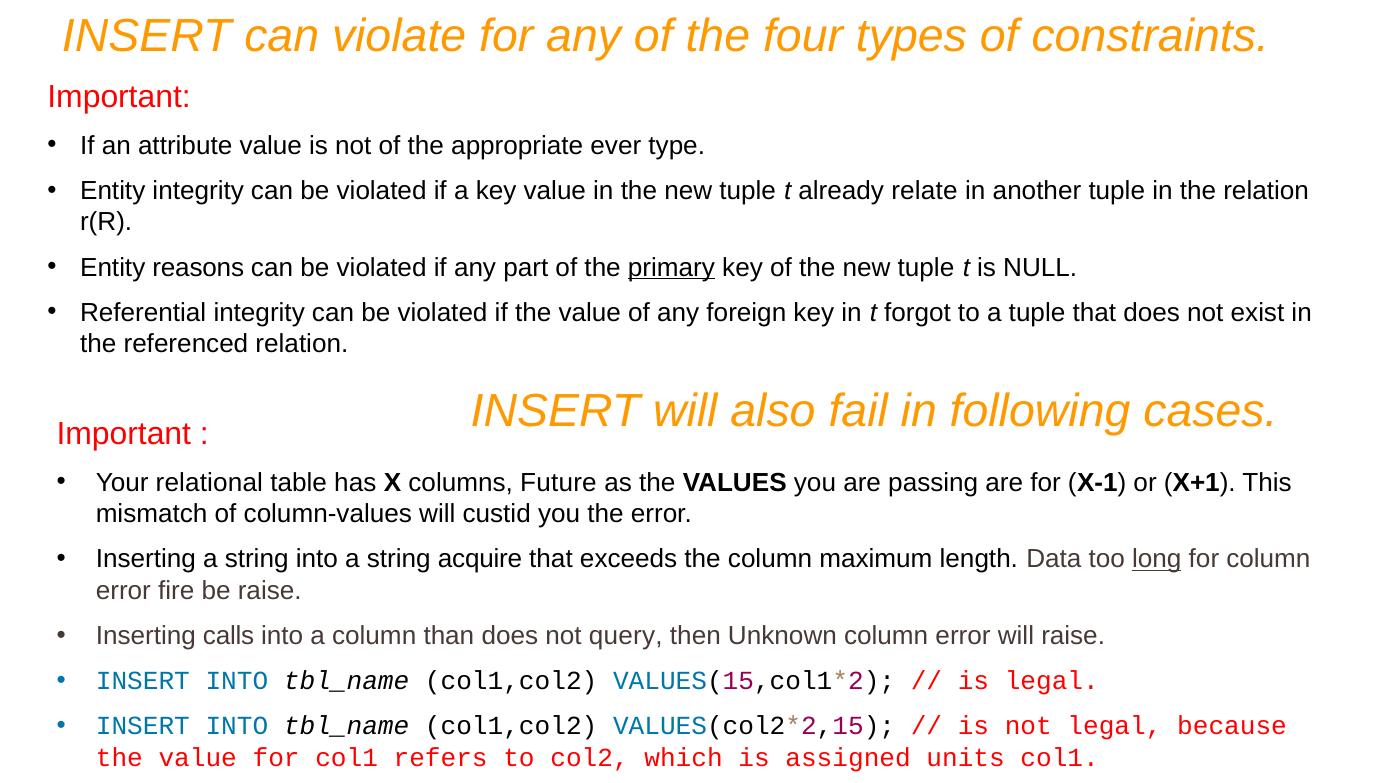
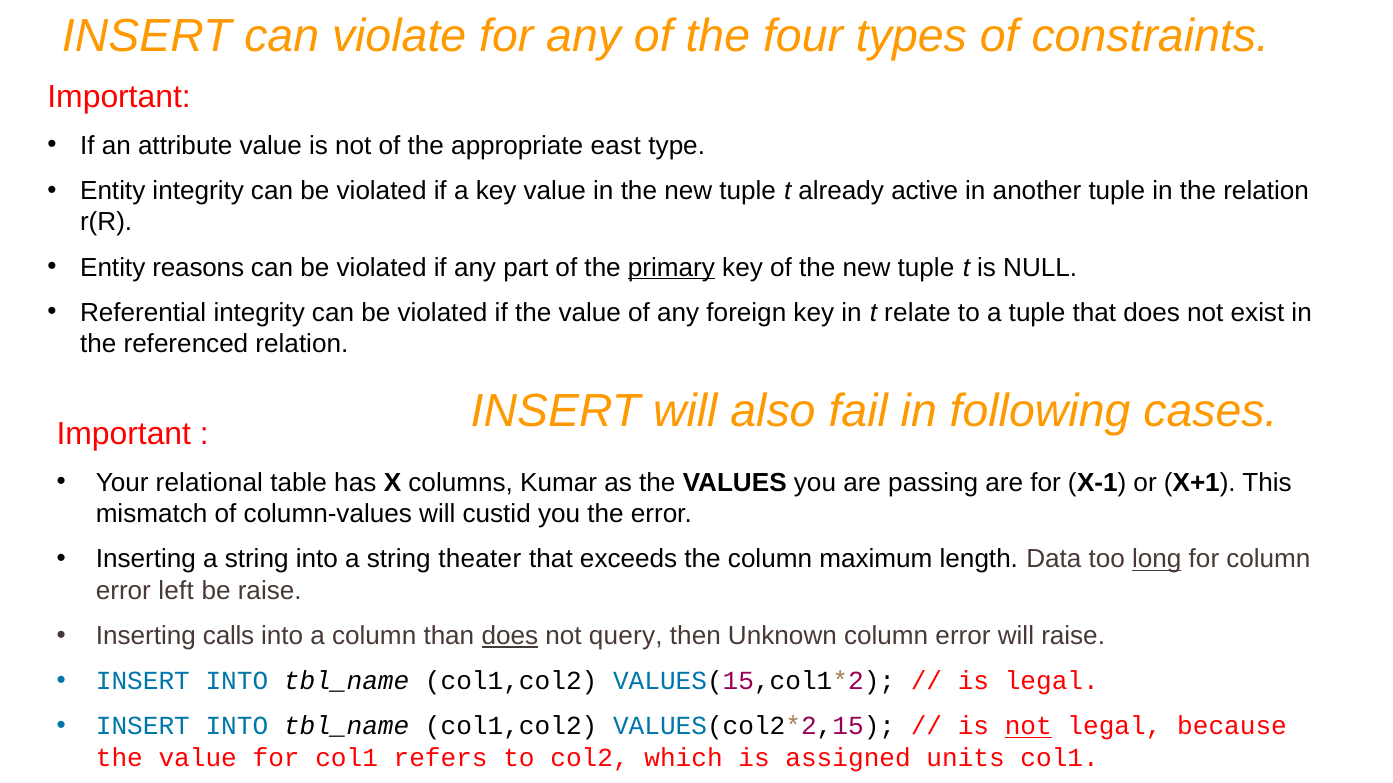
ever: ever -> east
relate: relate -> active
forgot: forgot -> relate
Future: Future -> Kumar
acquire: acquire -> theater
fire: fire -> left
does at (510, 636) underline: none -> present
not at (1028, 727) underline: none -> present
